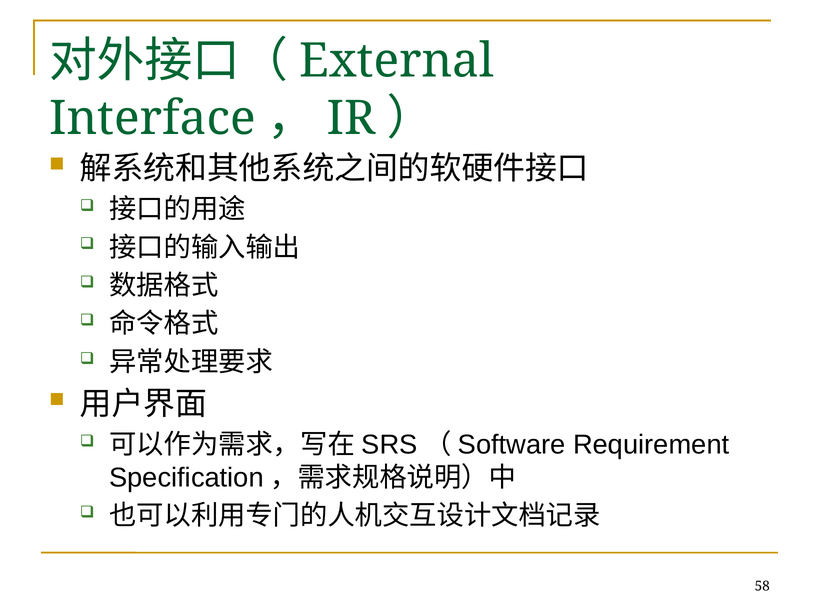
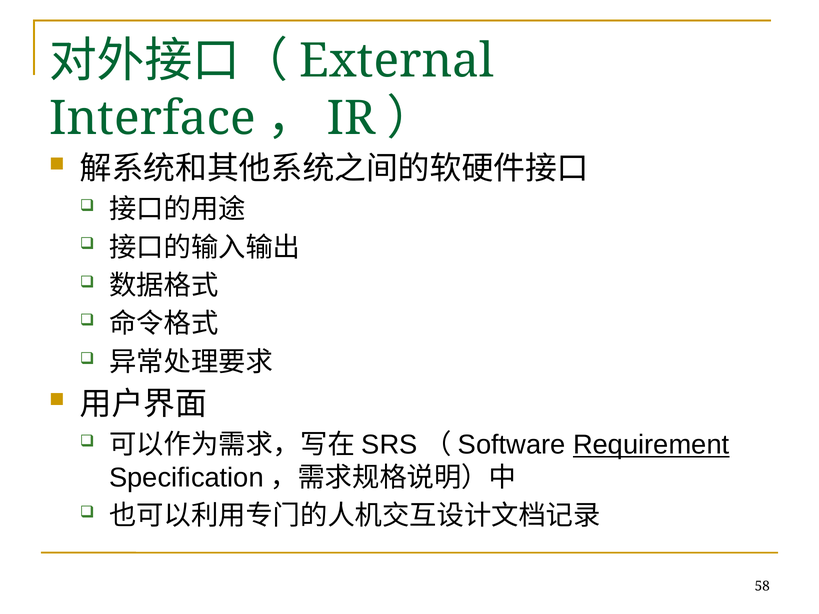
Requirement underline: none -> present
